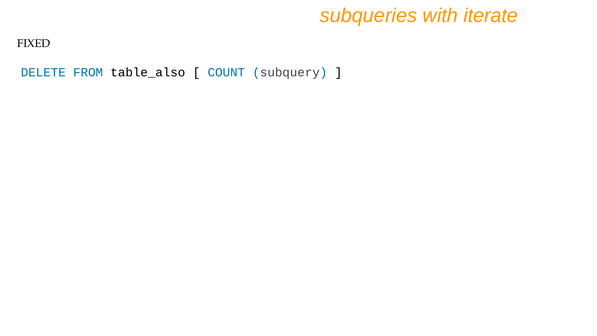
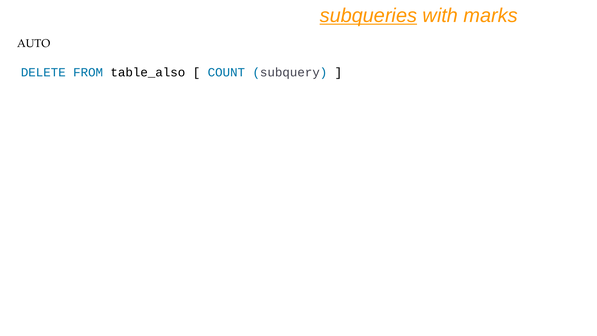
subqueries underline: none -> present
iterate: iterate -> marks
FIXED: FIXED -> AUTO
